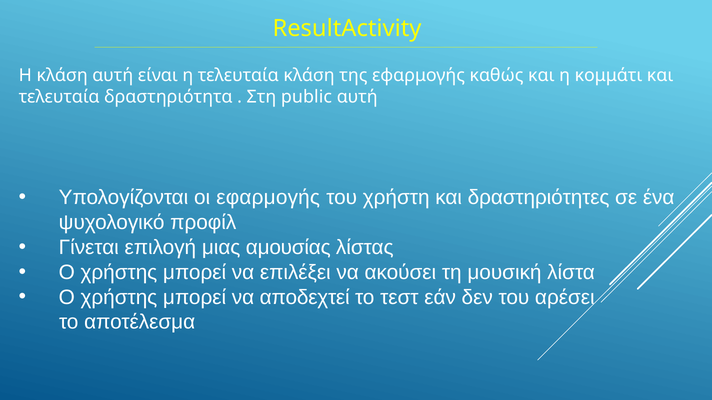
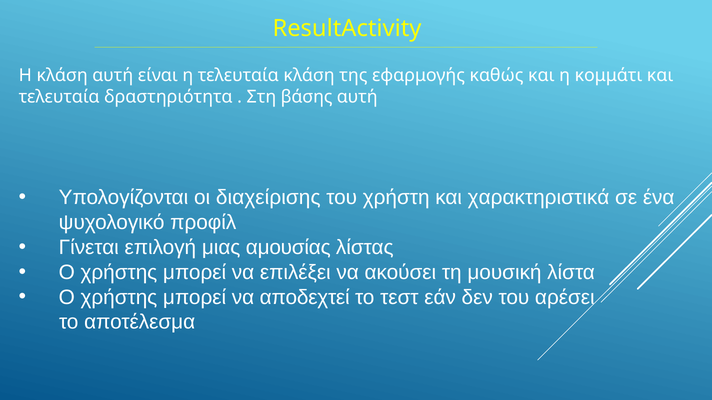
public: public -> βάσης
οι εφαρμογής: εφαρμογής -> διαχείρισης
δραστηριότητες: δραστηριότητες -> χαρακτηριστικά
